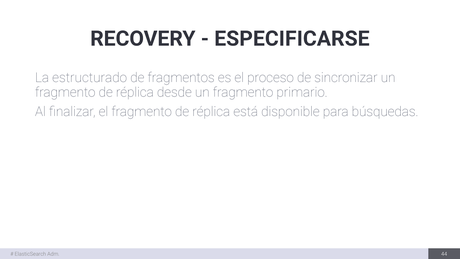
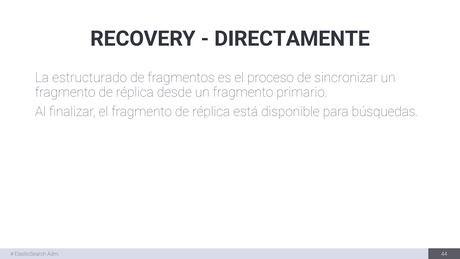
ESPECIFICARSE: ESPECIFICARSE -> DIRECTAMENTE
